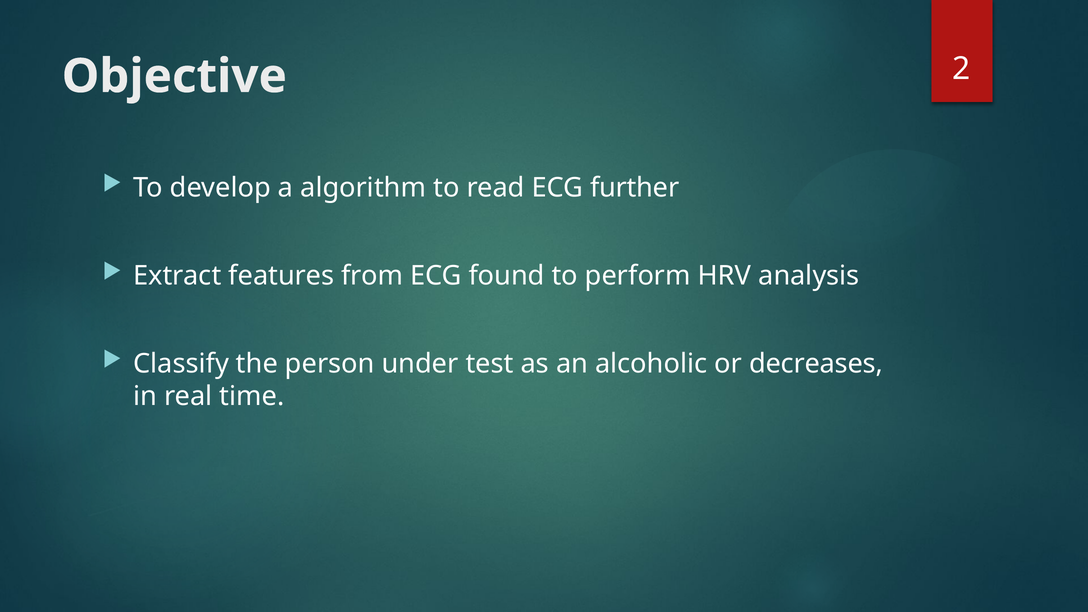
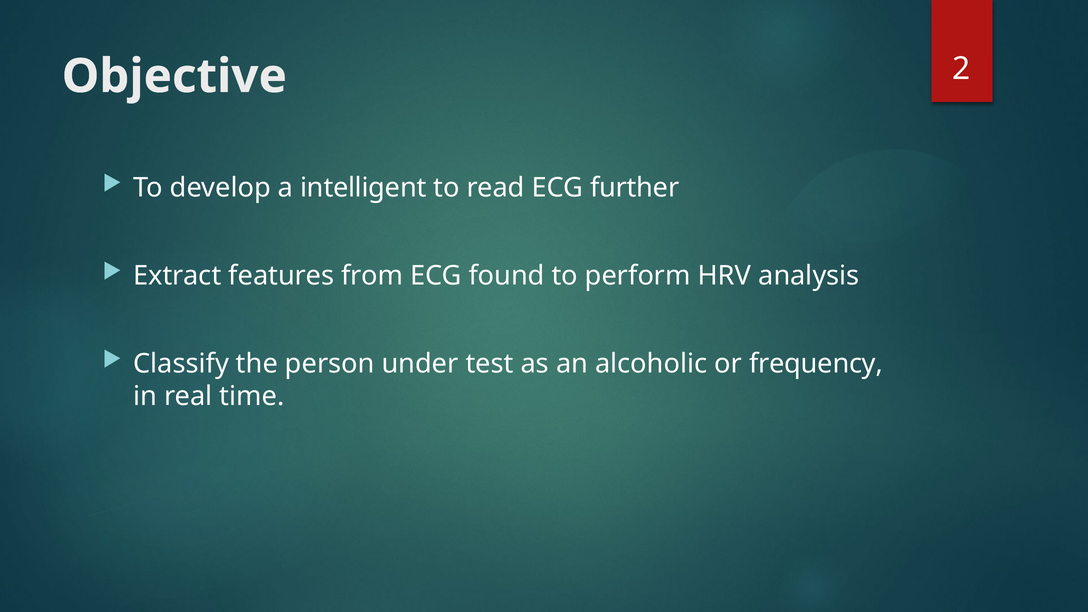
algorithm: algorithm -> intelligent
decreases: decreases -> frequency
